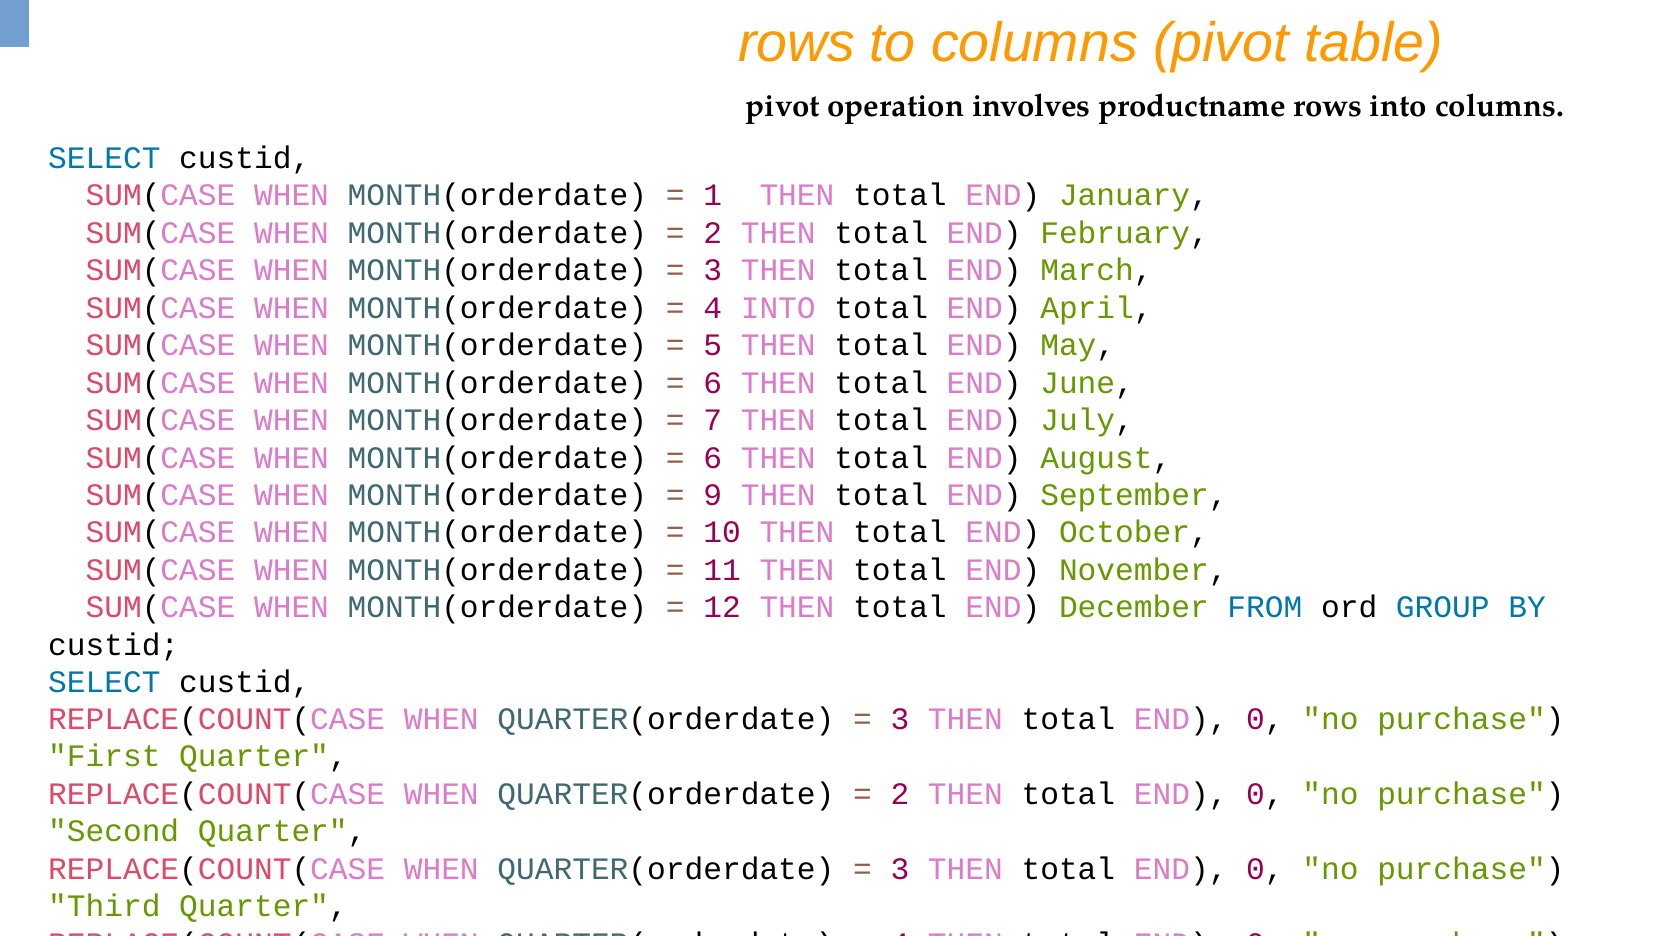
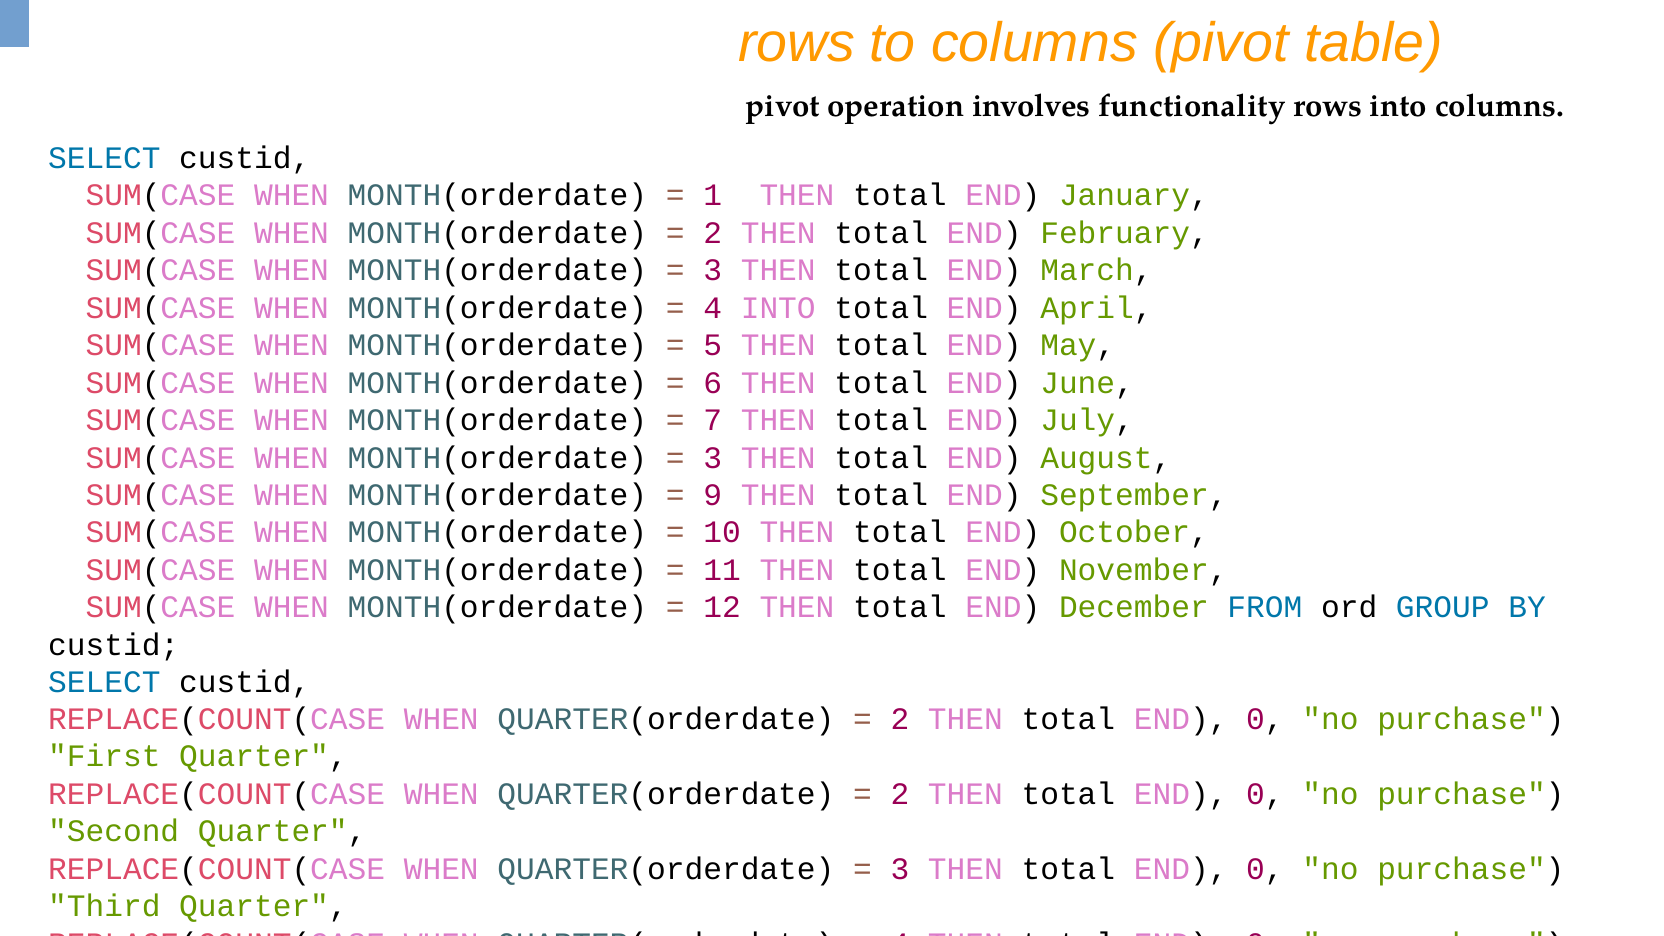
productname: productname -> functionality
6 at (713, 458): 6 -> 3
3 at (900, 719): 3 -> 2
